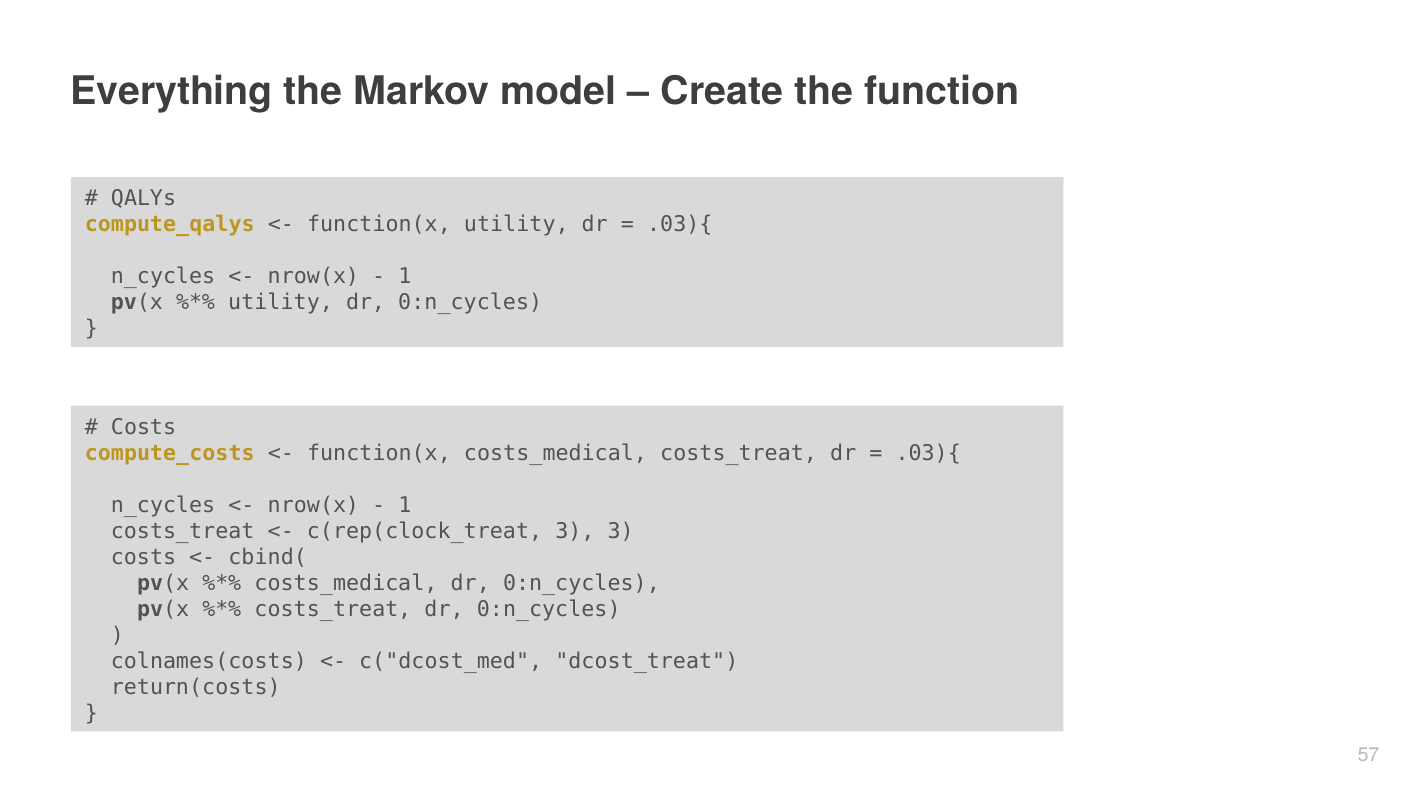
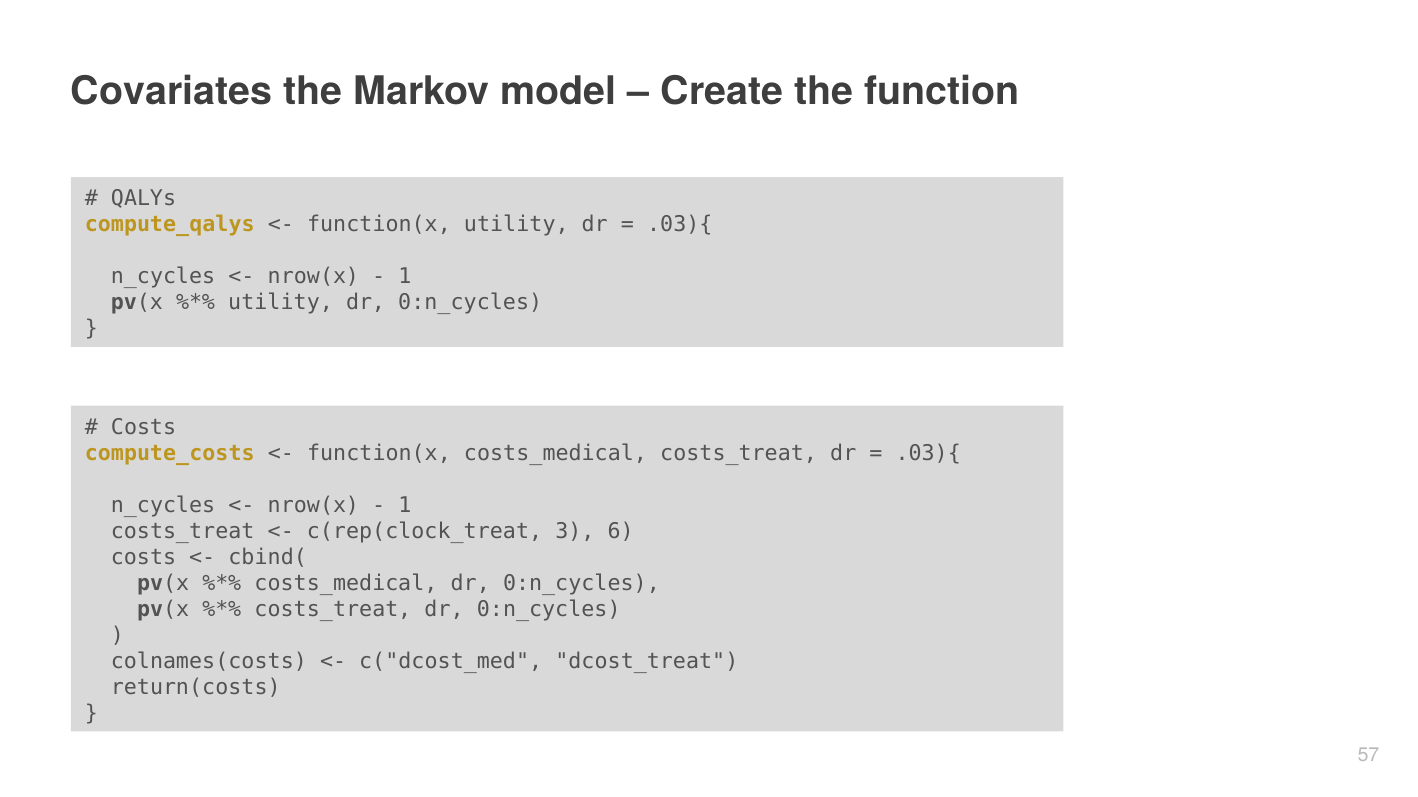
Everything: Everything -> Covariates
3 3: 3 -> 6
